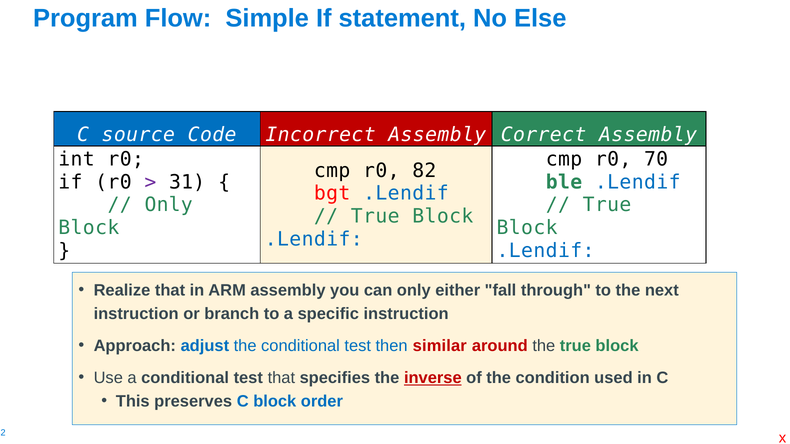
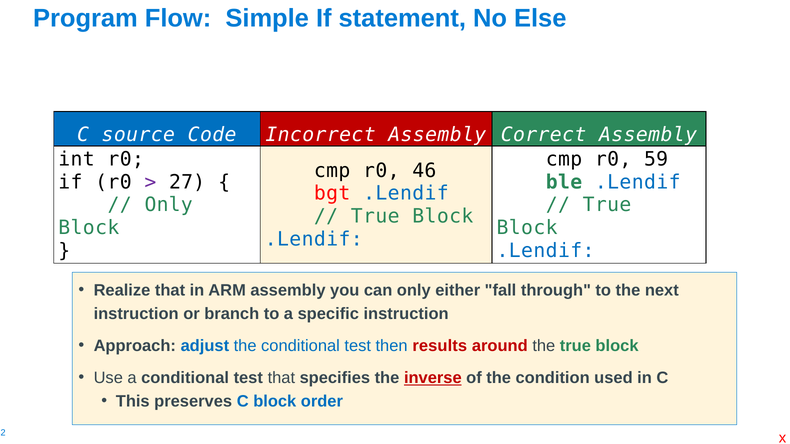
70: 70 -> 59
82: 82 -> 46
31: 31 -> 27
similar: similar -> results
